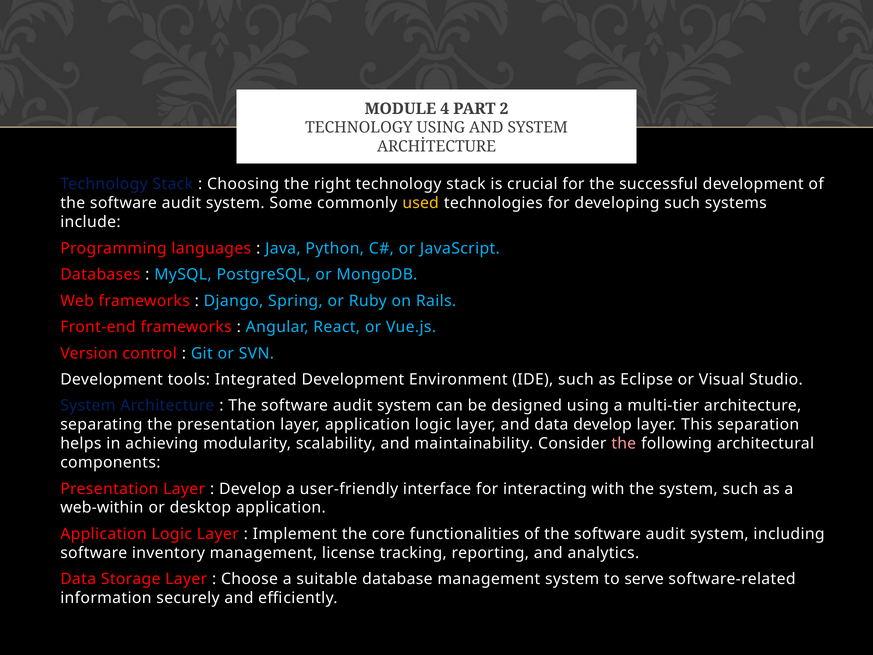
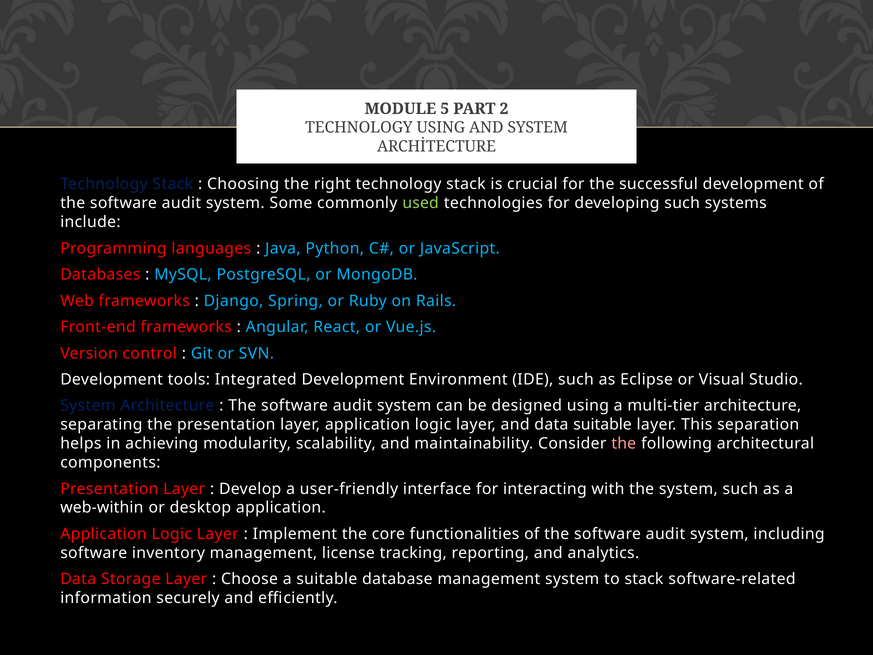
4: 4 -> 5
used colour: yellow -> light green
data develop: develop -> suitable
to serve: serve -> stack
